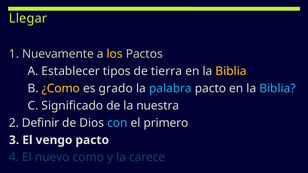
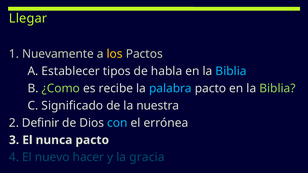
tierra: tierra -> habla
Biblia at (231, 71) colour: yellow -> light blue
¿Como colour: yellow -> light green
grado: grado -> recibe
Biblia at (277, 89) colour: light blue -> light green
primero: primero -> errónea
vengo: vengo -> nunca
como: como -> hacer
carece: carece -> gracia
